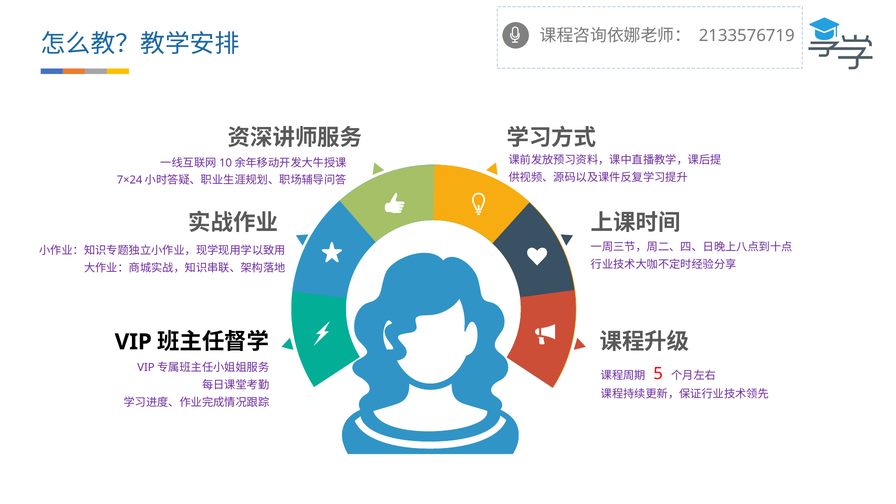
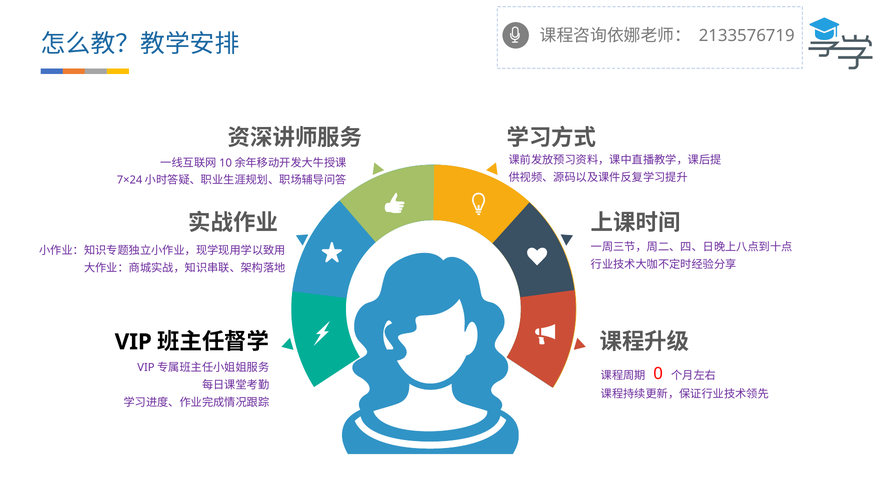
5: 5 -> 0
